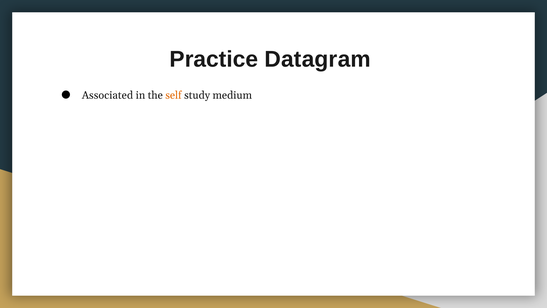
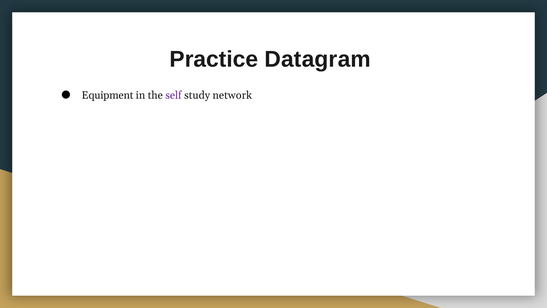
Associated: Associated -> Equipment
self colour: orange -> purple
medium: medium -> network
